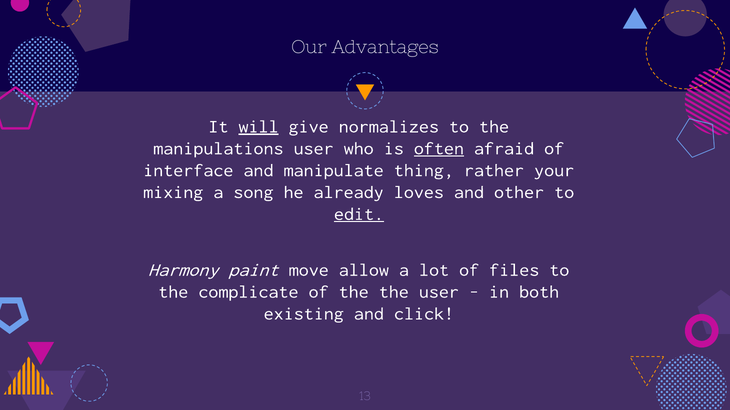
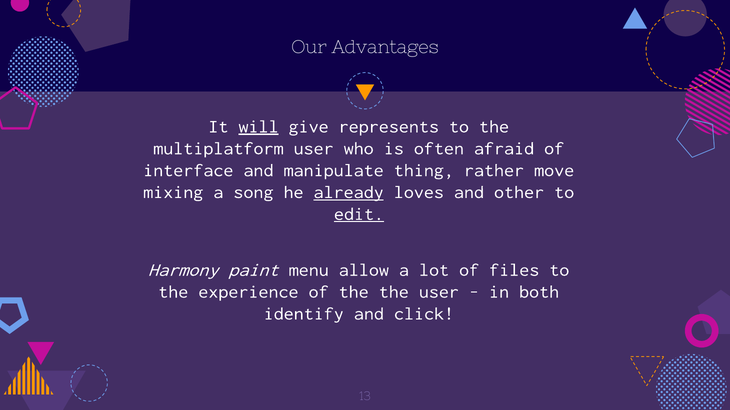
normalizes: normalizes -> represents
manipulations: manipulations -> multiplatform
often underline: present -> none
your: your -> move
already underline: none -> present
move: move -> menu
complicate: complicate -> experience
existing: existing -> identify
